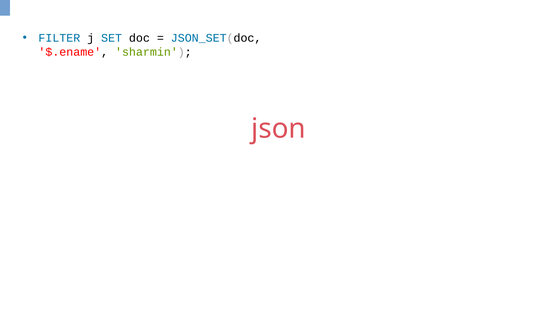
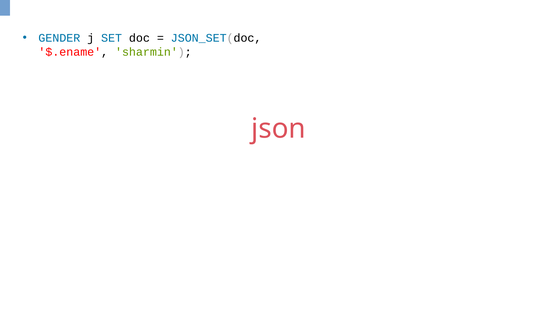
FILTER: FILTER -> GENDER
